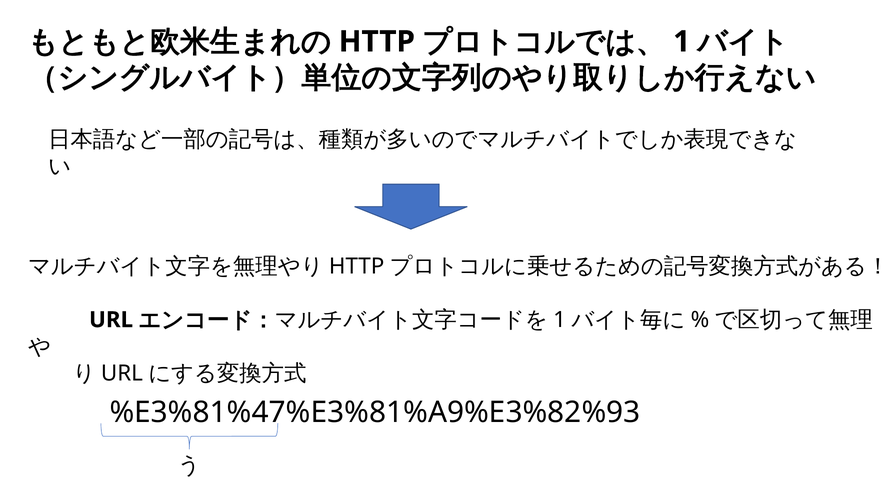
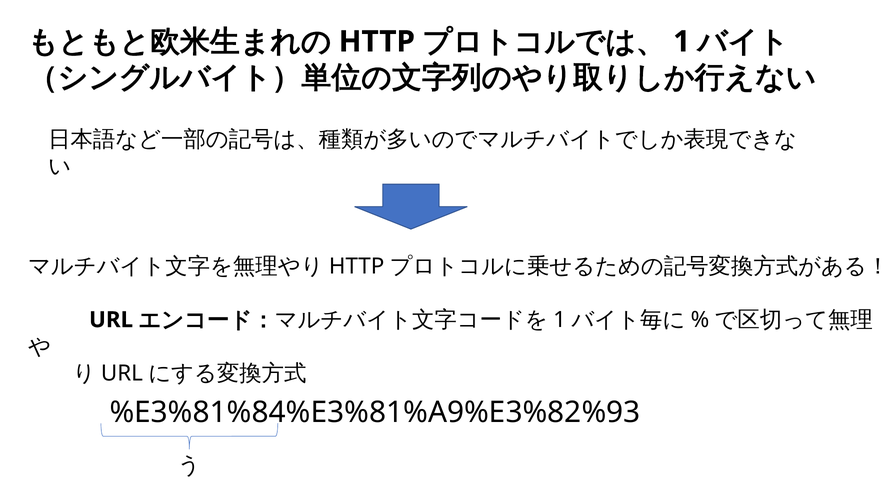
%E3%81%47%E3%81%A9%E3%82%93: %E3%81%47%E3%81%A9%E3%82%93 -> %E3%81%84%E3%81%A9%E3%82%93
